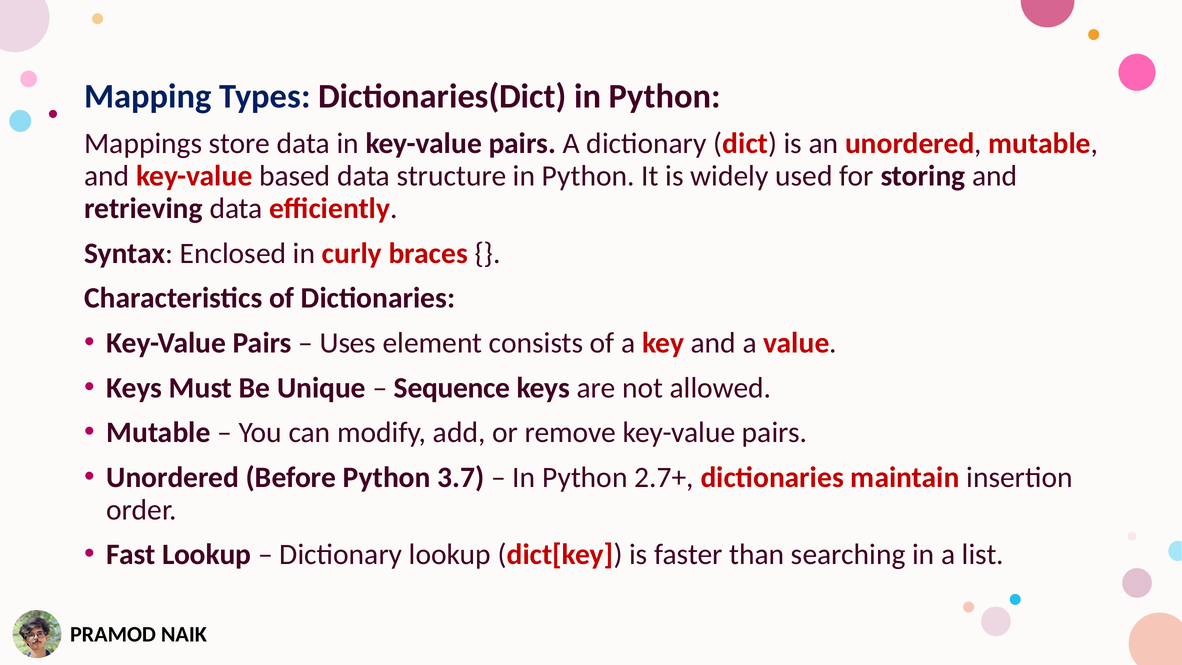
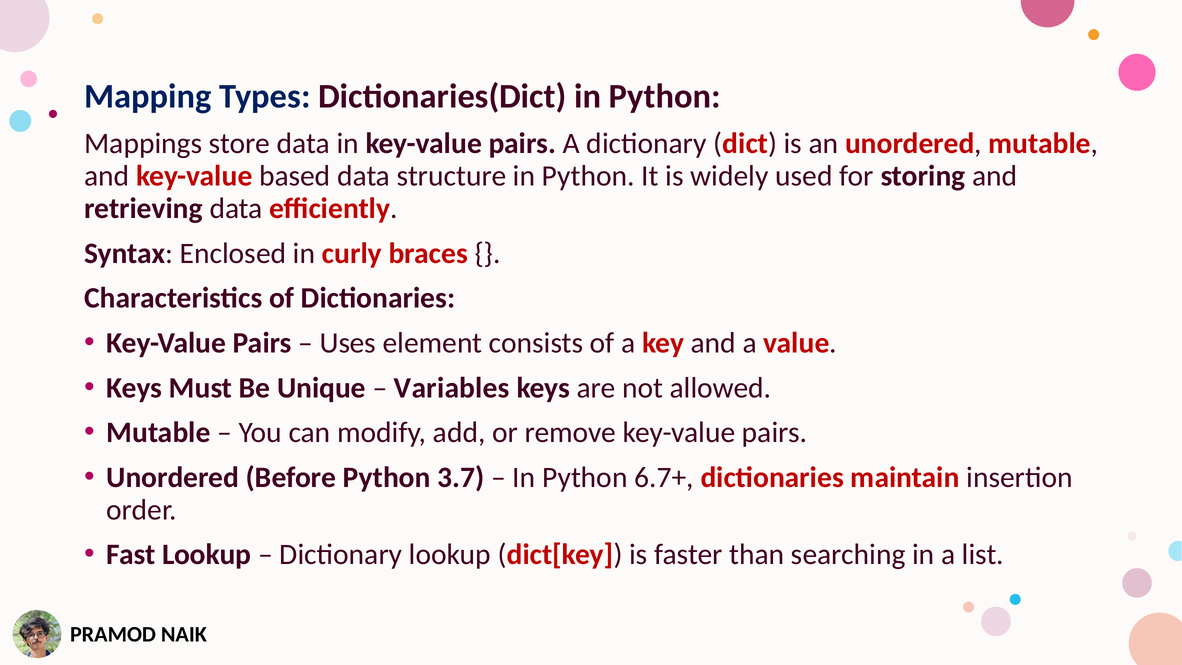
Sequence: Sequence -> Variables
2.7+: 2.7+ -> 6.7+
